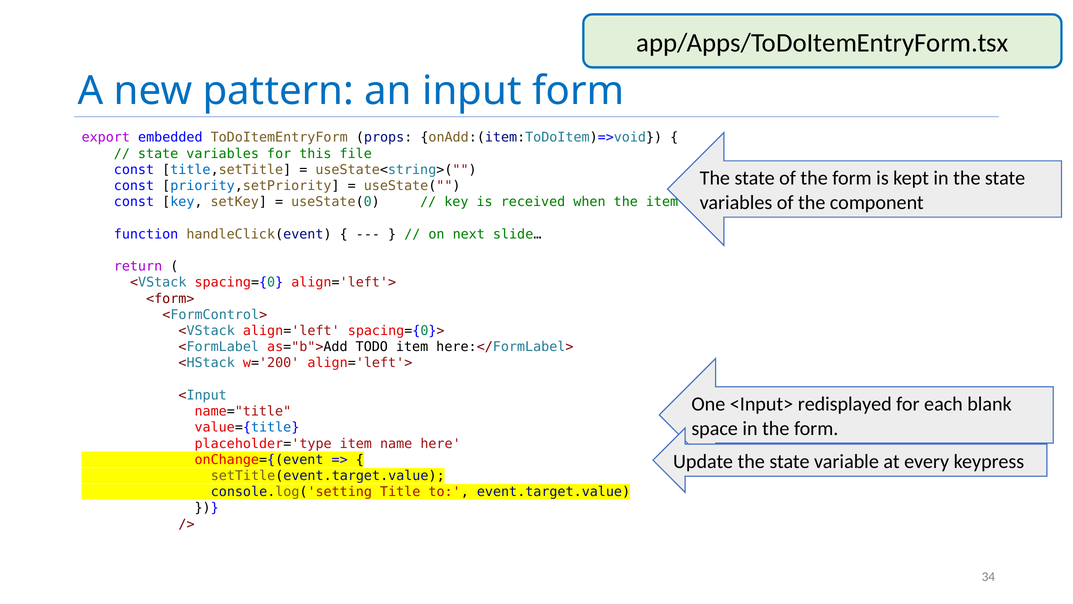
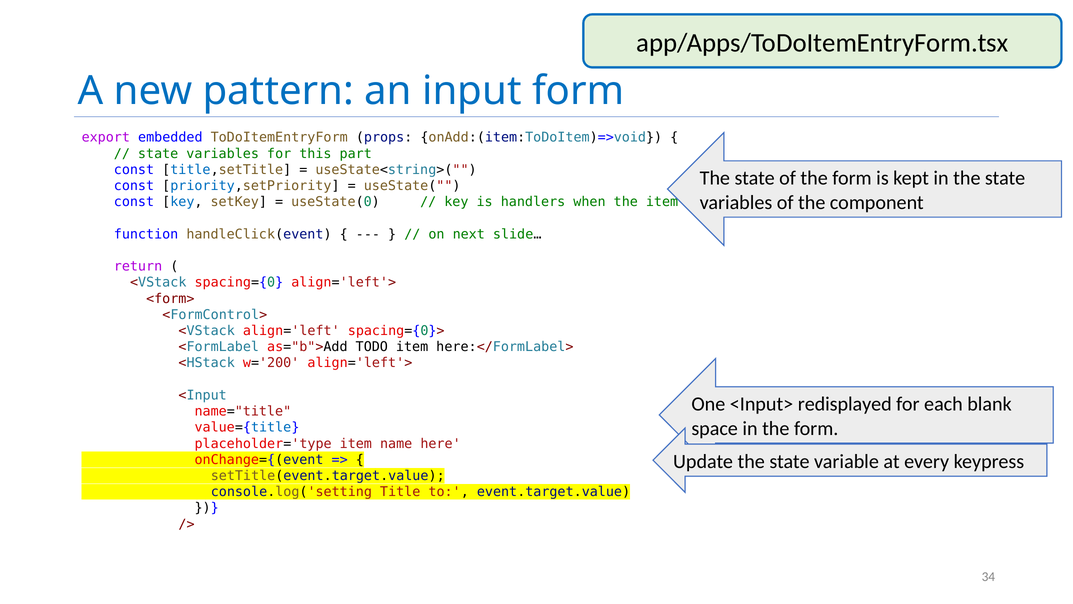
file: file -> part
received: received -> handlers
